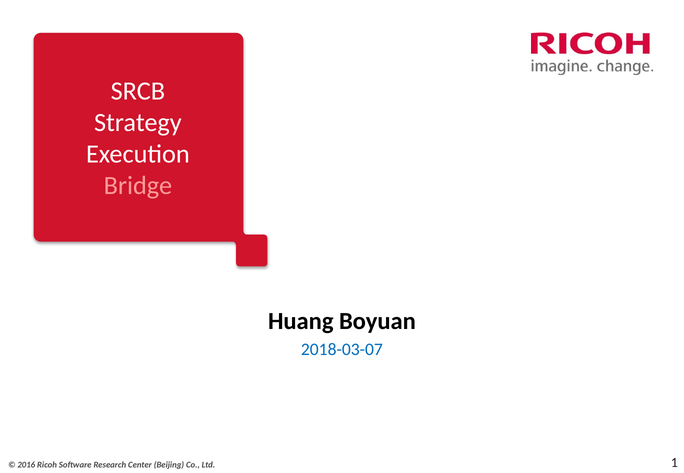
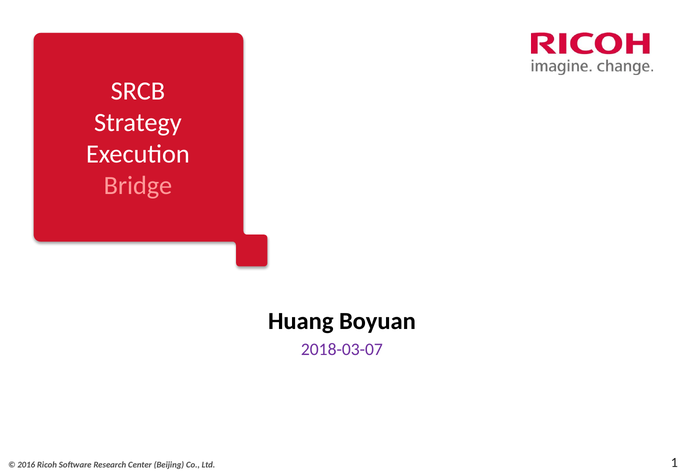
2018-03-07 colour: blue -> purple
